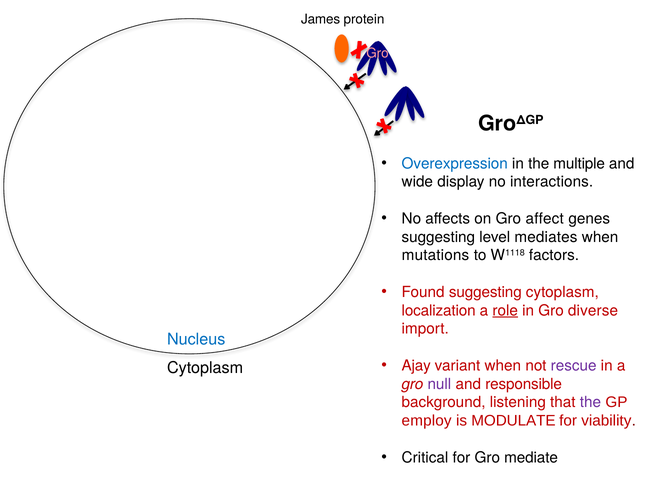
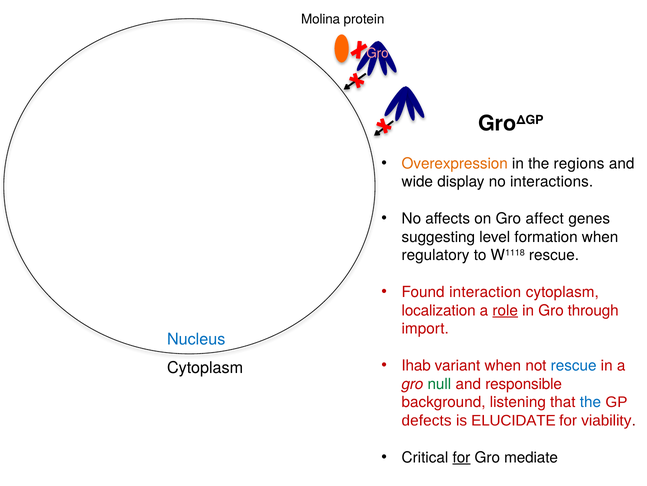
James: James -> Molina
Overexpression colour: blue -> orange
multiple: multiple -> regions
mediates: mediates -> formation
mutations: mutations -> regulatory
W1118 factors: factors -> rescue
Found suggesting: suggesting -> interaction
diverse: diverse -> through
Ajay: Ajay -> Ihab
rescue at (574, 365) colour: purple -> blue
null colour: purple -> green
the at (590, 402) colour: purple -> blue
employ: employ -> defects
MODULATE: MODULATE -> ELUCIDATE
for at (461, 457) underline: none -> present
